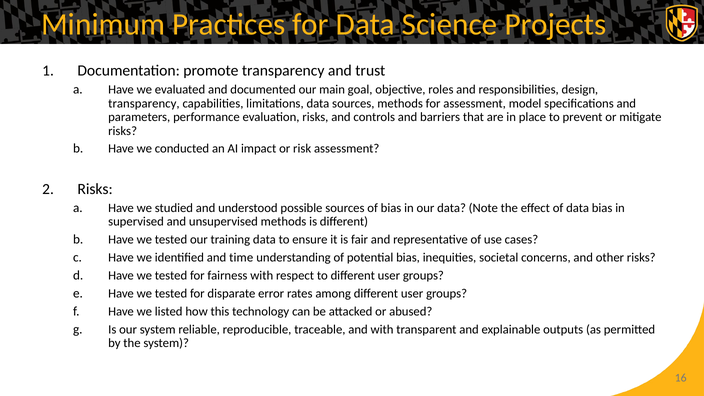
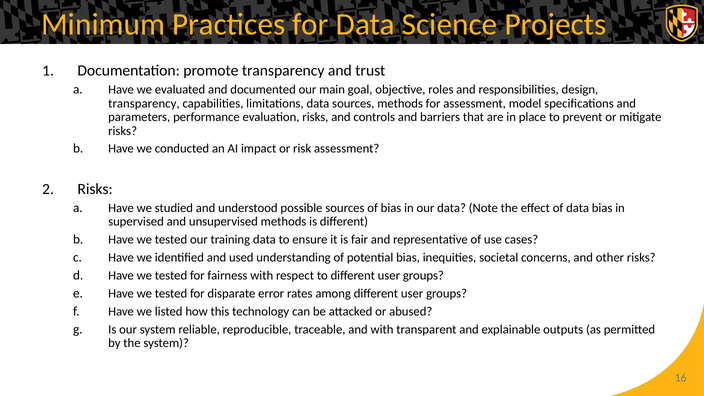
time: time -> used
